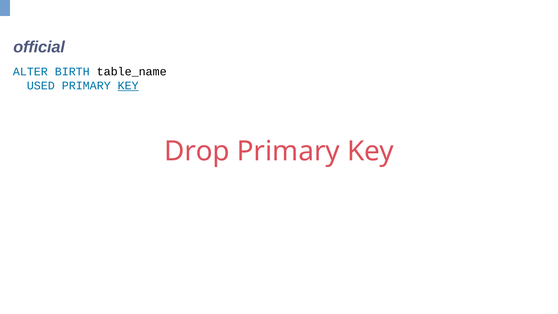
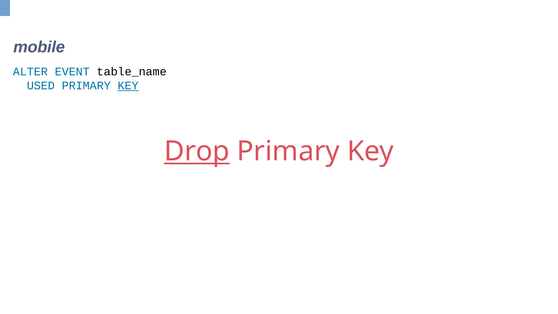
official: official -> mobile
BIRTH: BIRTH -> EVENT
Drop underline: none -> present
